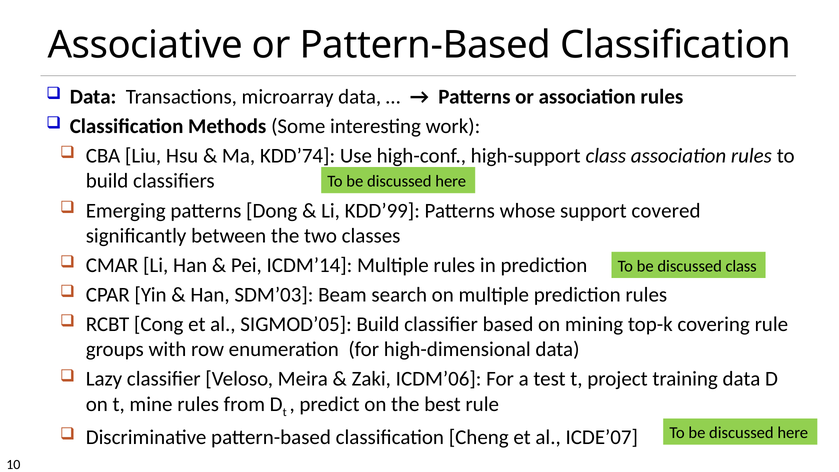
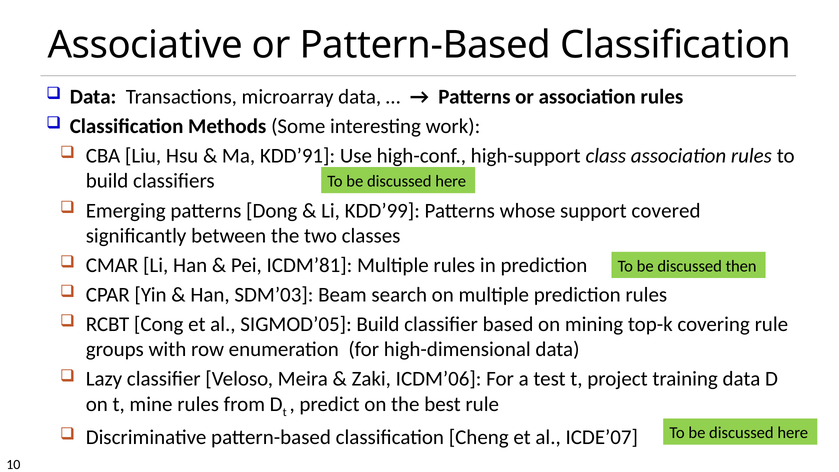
KDD’74: KDD’74 -> KDD’91
ICDM’14: ICDM’14 -> ICDM’81
discussed class: class -> then
